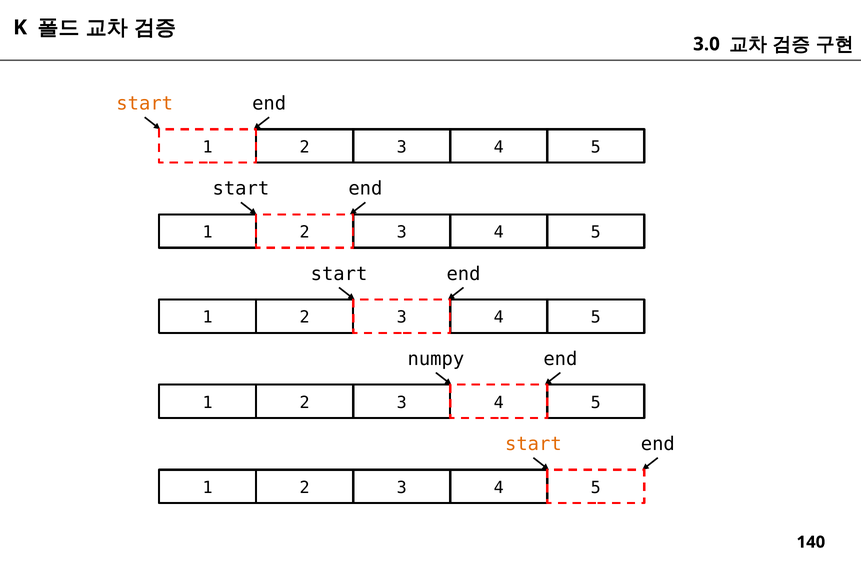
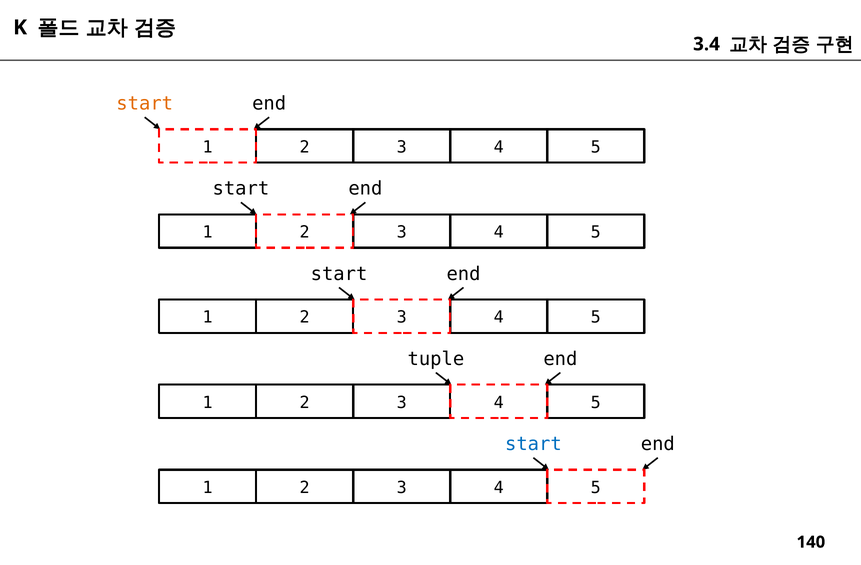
3.0: 3.0 -> 3.4
numpy: numpy -> tuple
start at (533, 444) colour: orange -> blue
